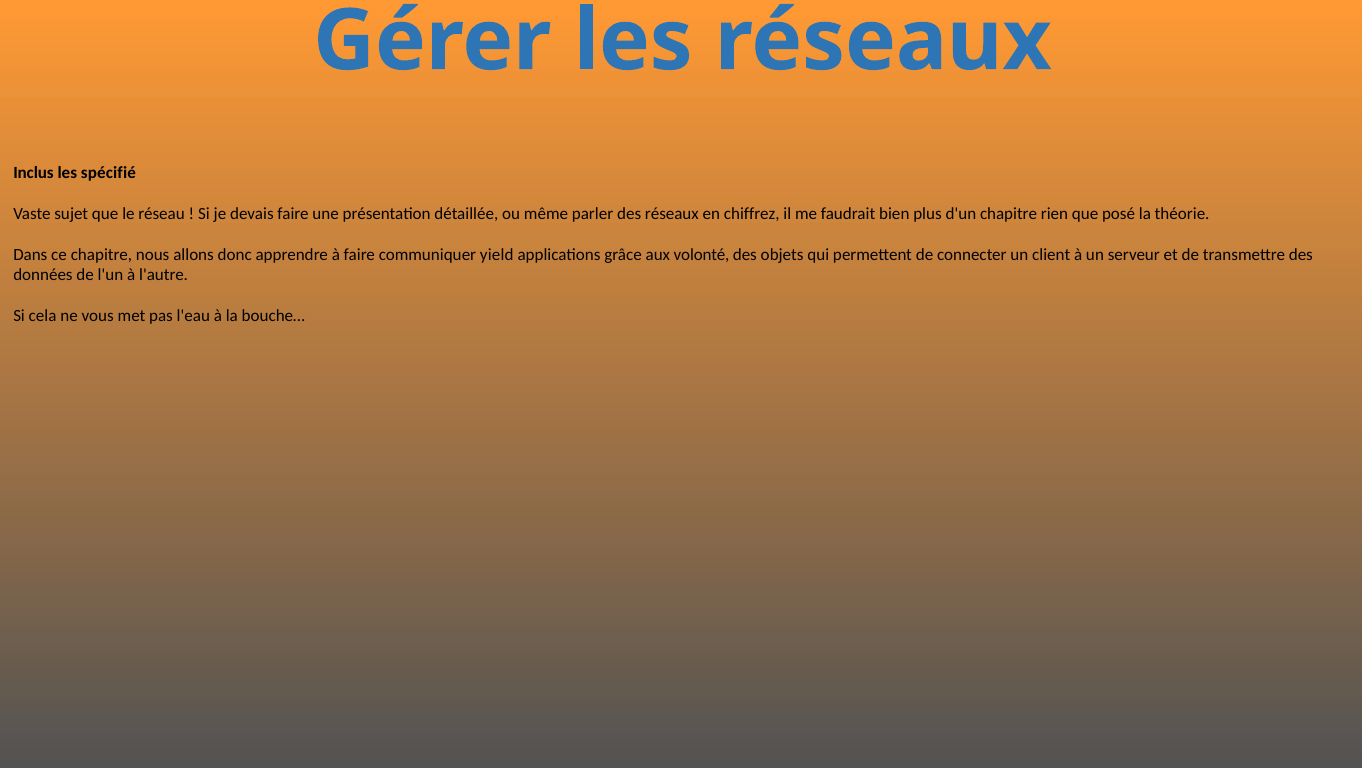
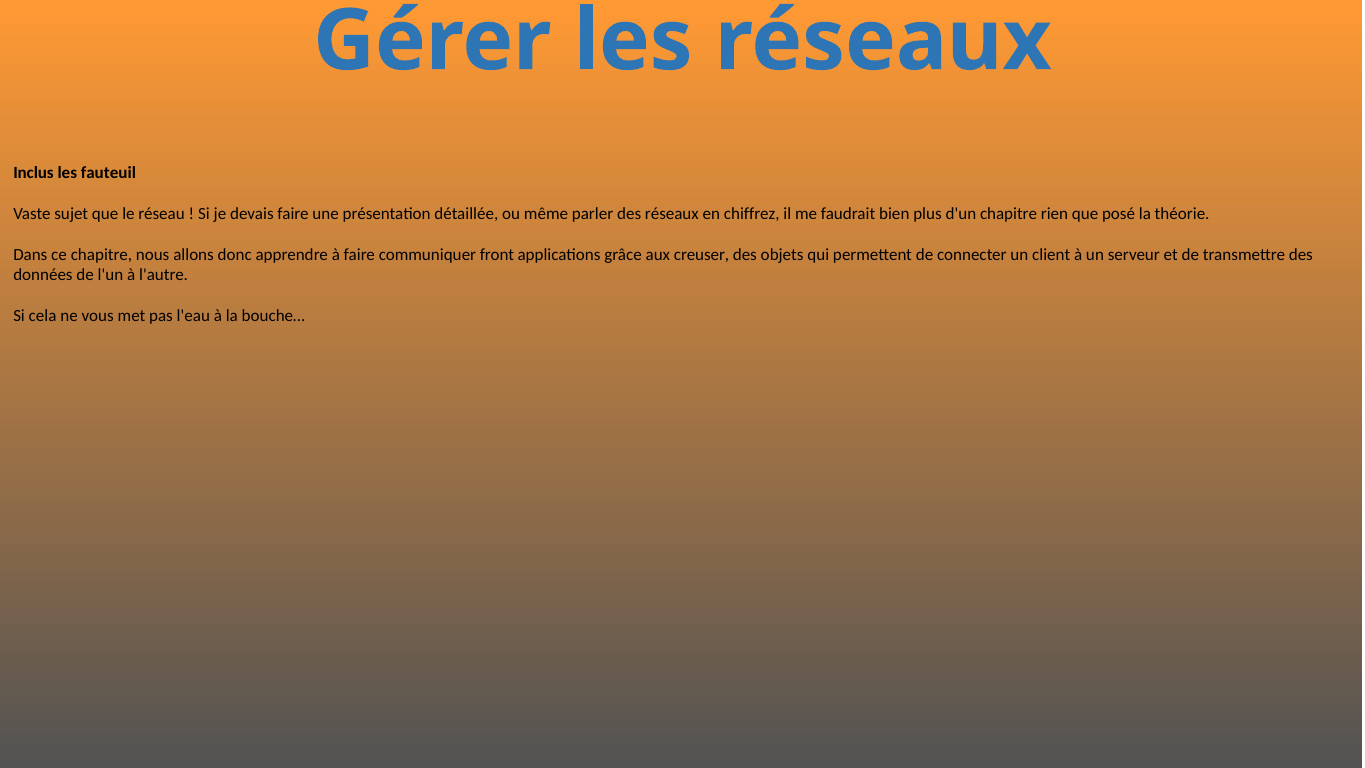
spécifié: spécifié -> fauteuil
yield: yield -> front
volonté: volonté -> creuser
